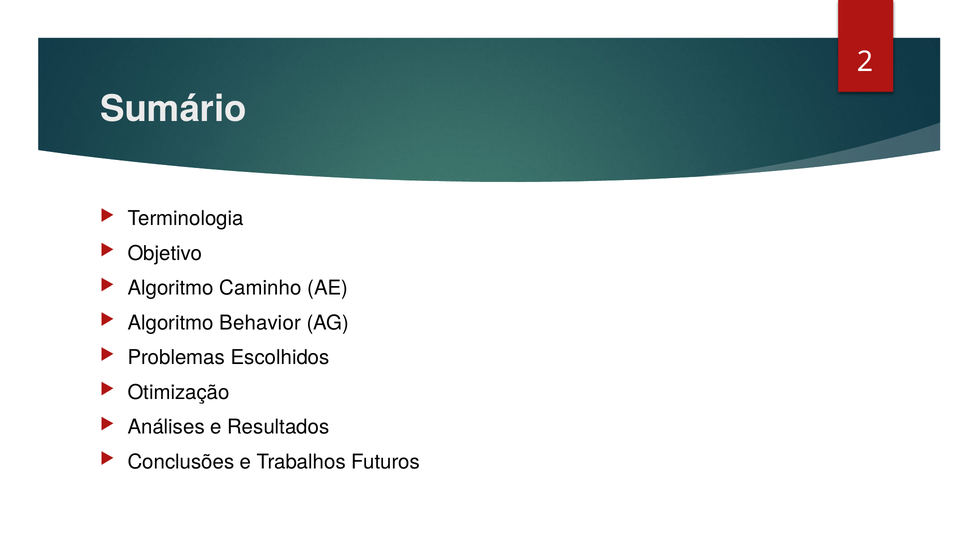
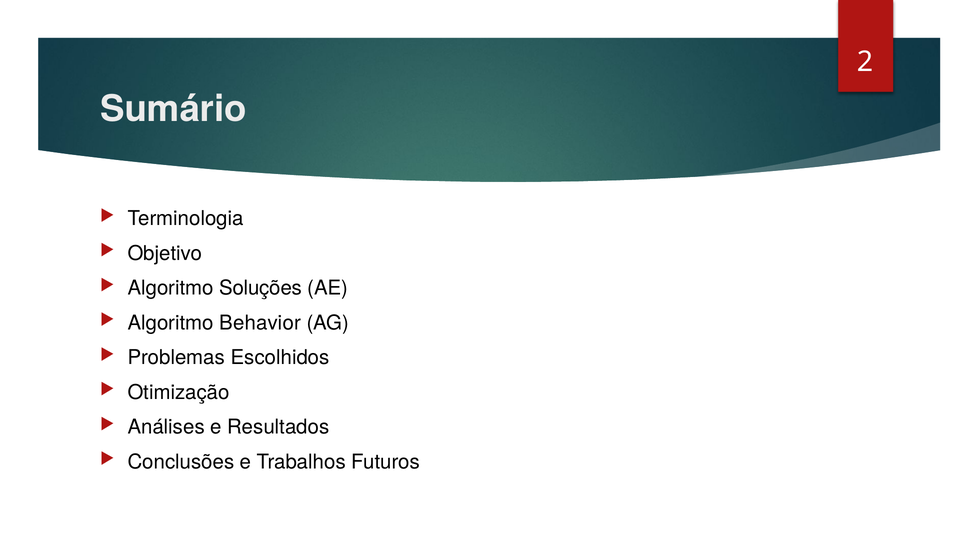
Caminho: Caminho -> Soluções
